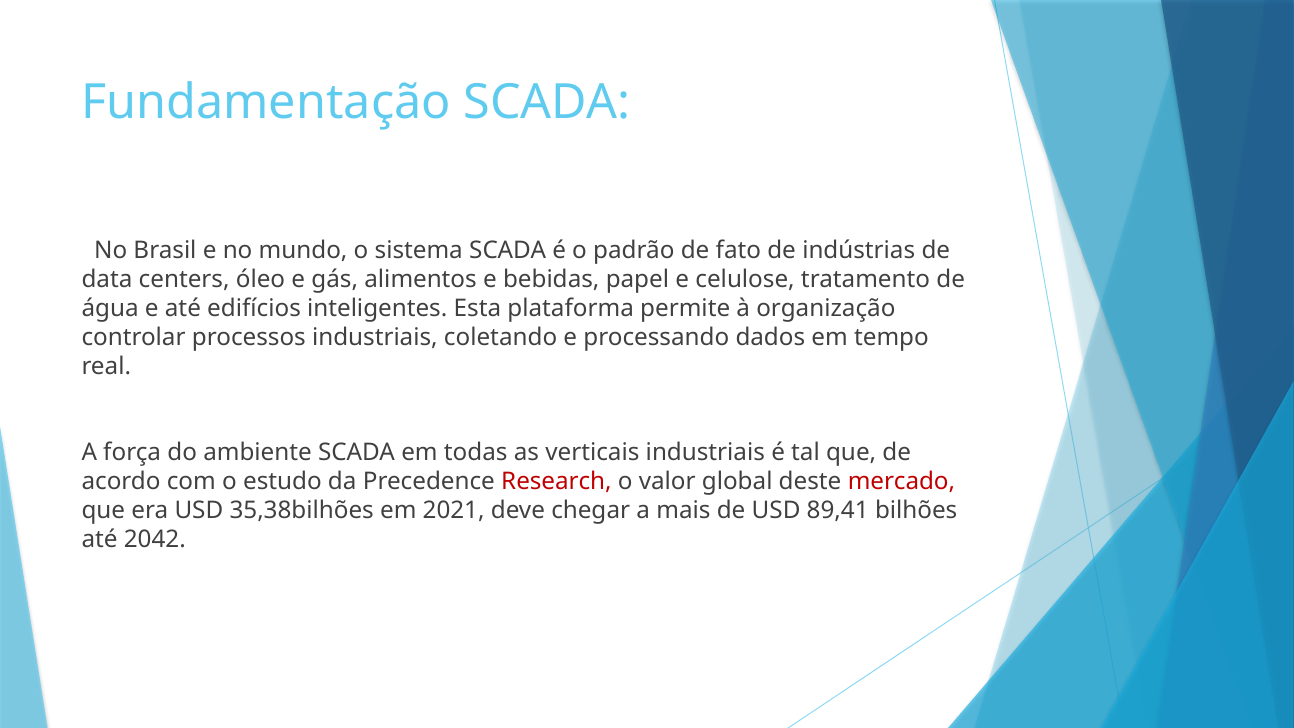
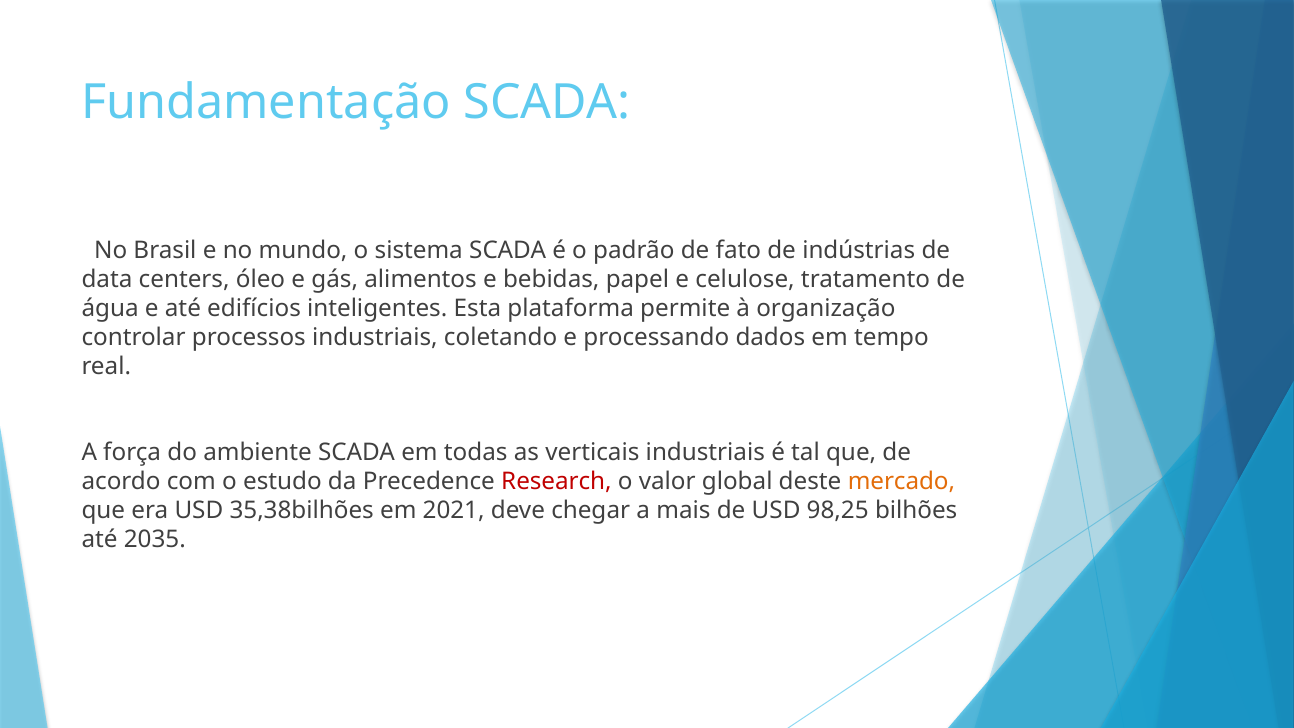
mercado colour: red -> orange
89,41: 89,41 -> 98,25
2042: 2042 -> 2035
